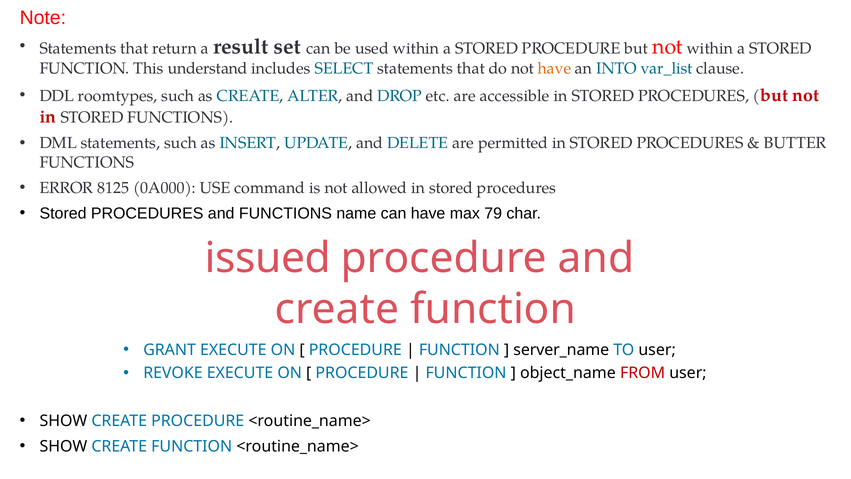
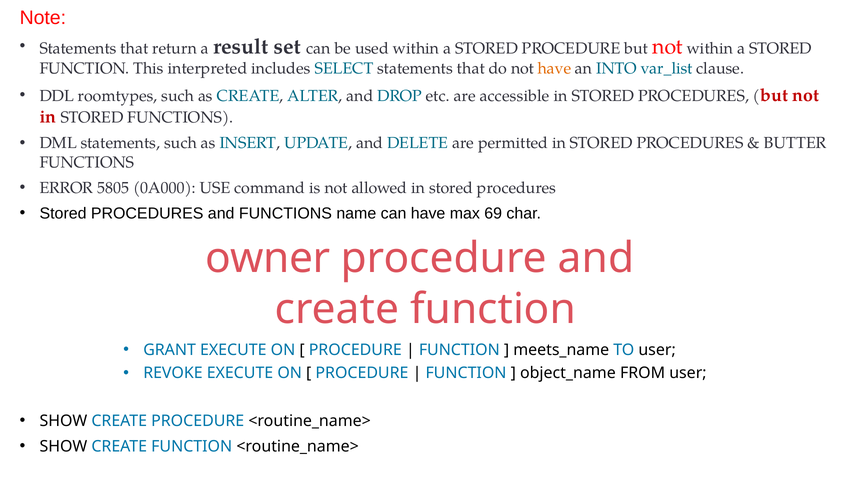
understand: understand -> interpreted
8125: 8125 -> 5805
79: 79 -> 69
issued: issued -> owner
server_name: server_name -> meets_name
FROM colour: red -> black
